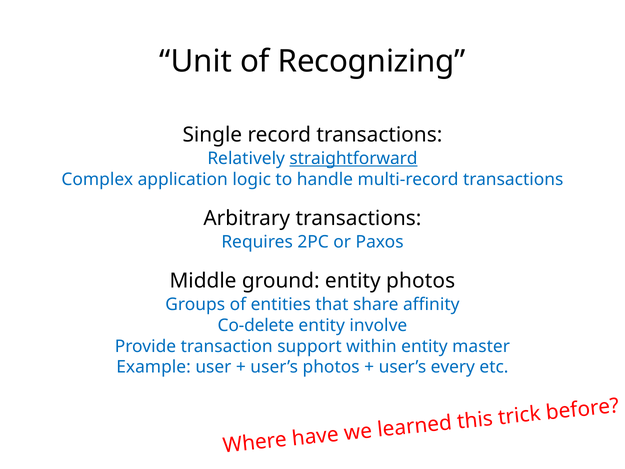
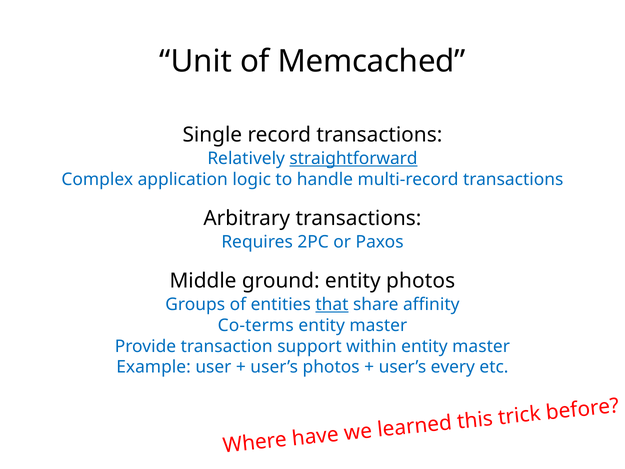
Recognizing: Recognizing -> Memcached
that underline: none -> present
Co-delete: Co-delete -> Co-terms
involve at (378, 325): involve -> master
